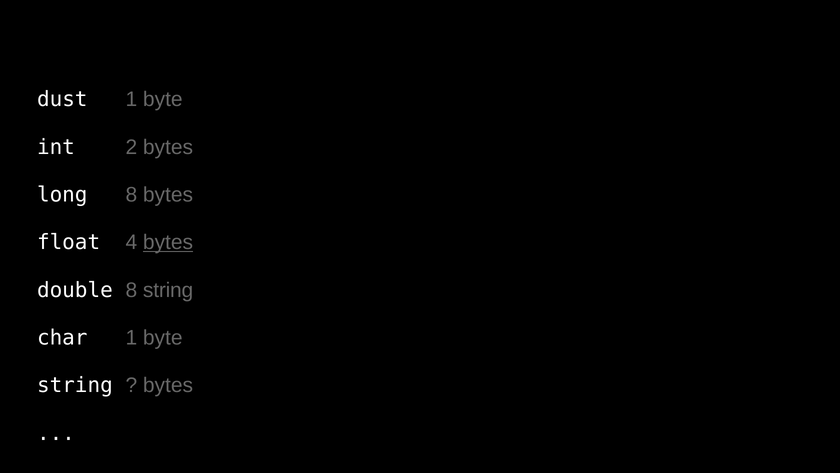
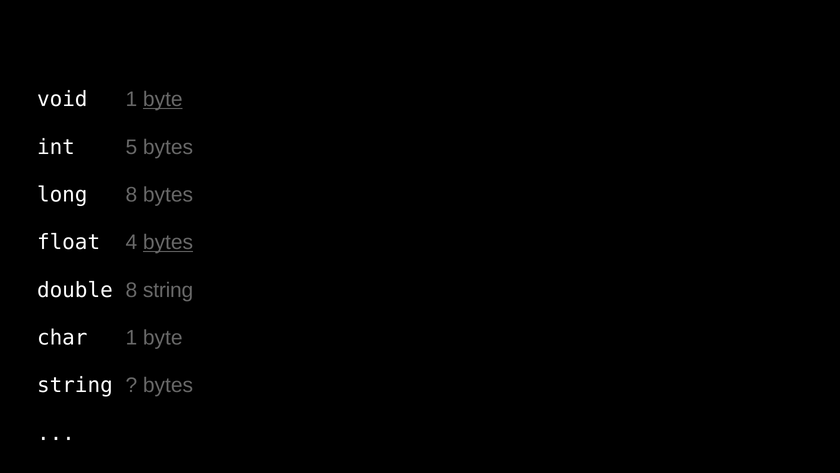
dust: dust -> void
byte at (163, 99) underline: none -> present
2: 2 -> 5
